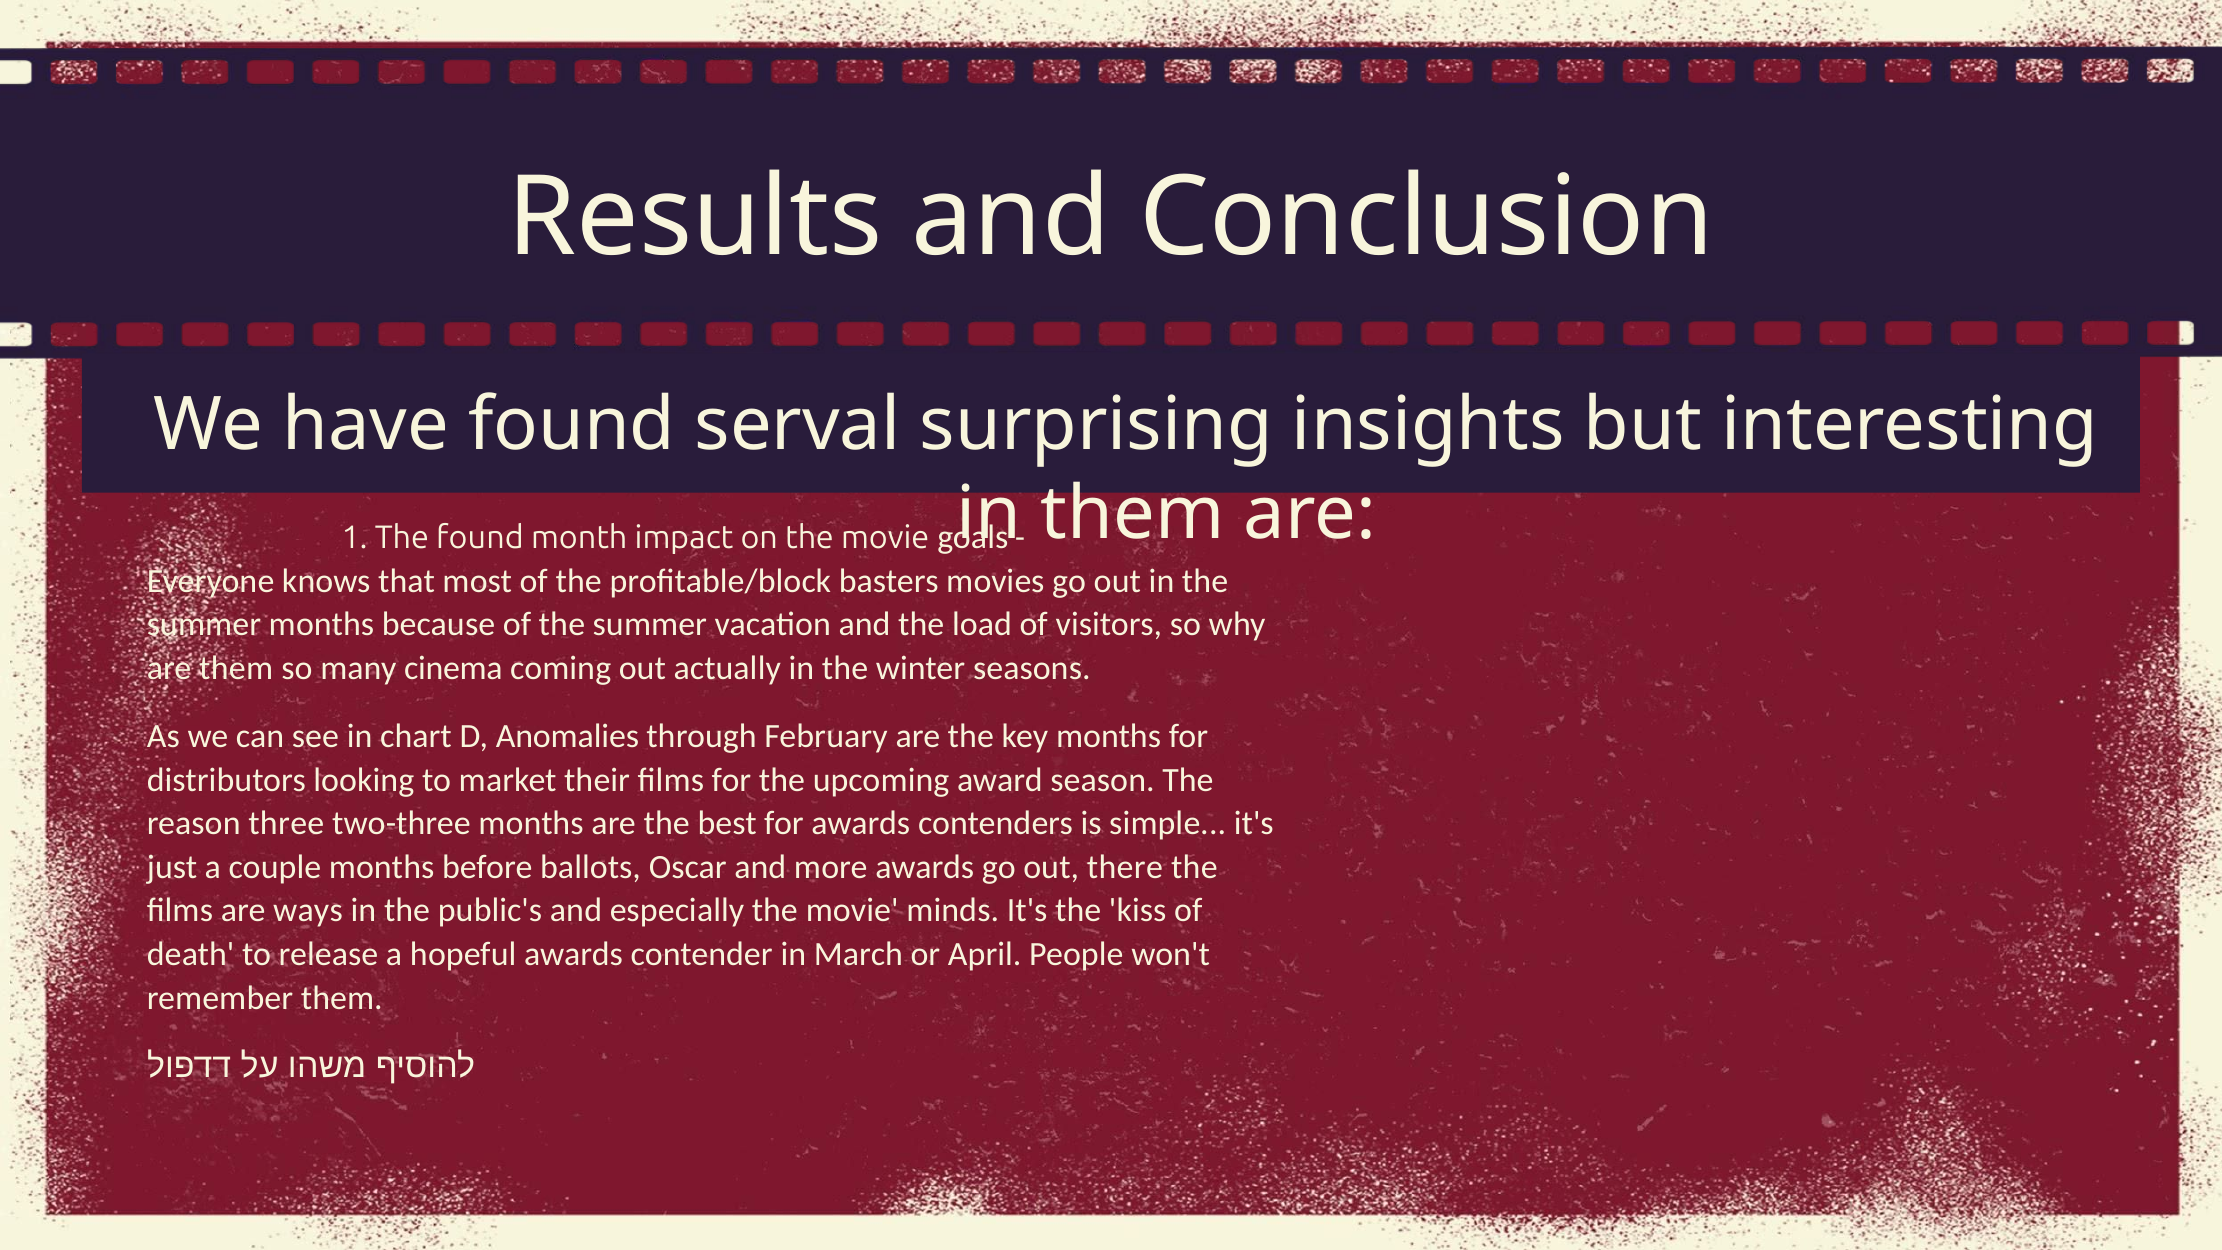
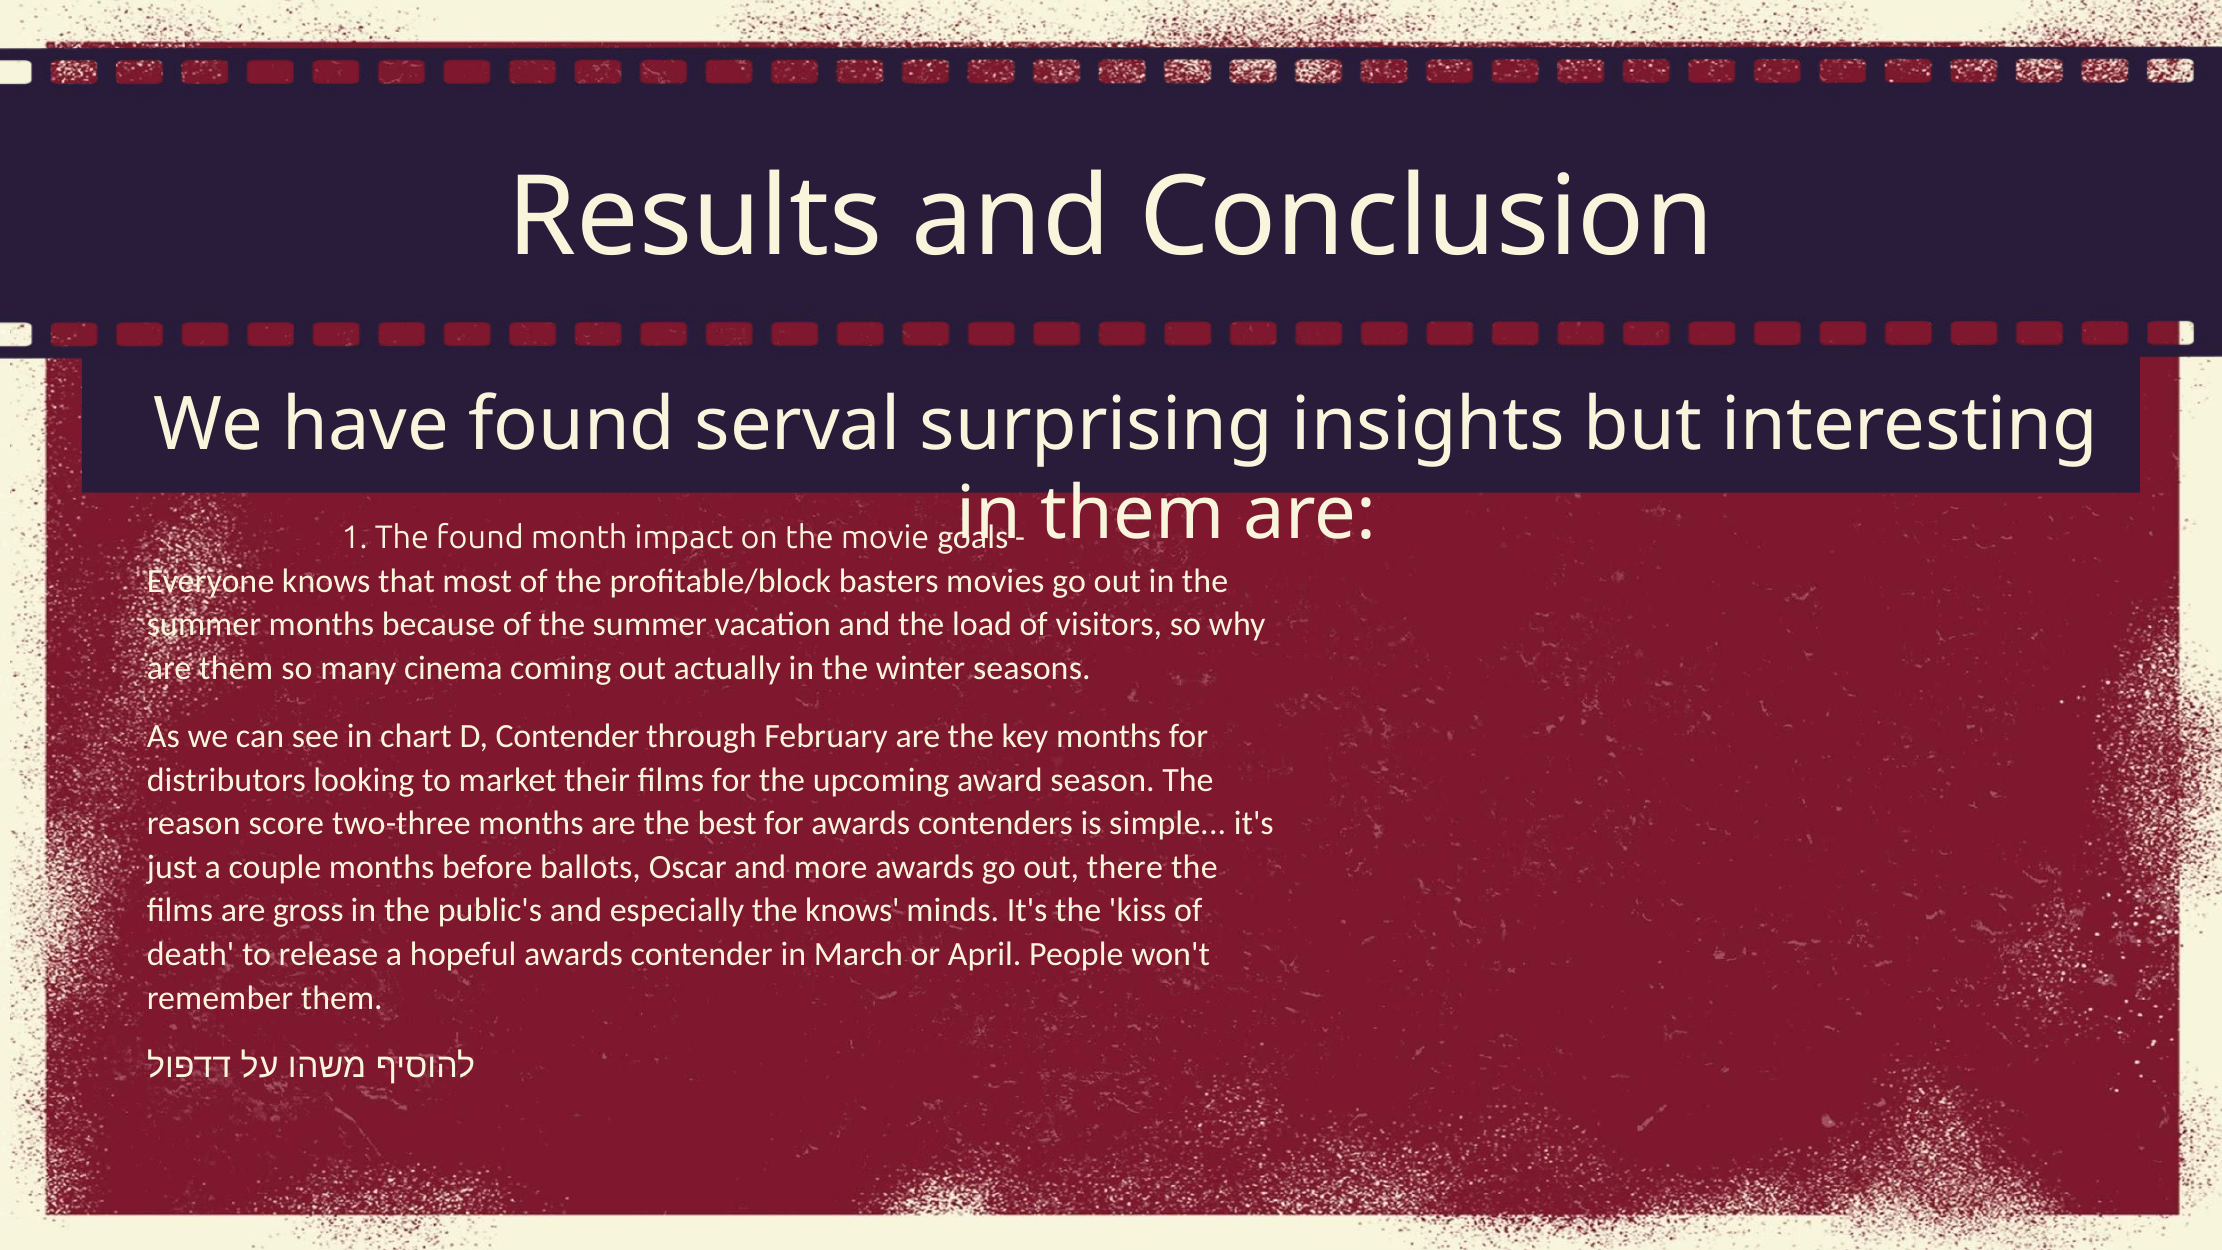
D Anomalies: Anomalies -> Contender
three: three -> score
ways: ways -> gross
especially the movie: movie -> knows
